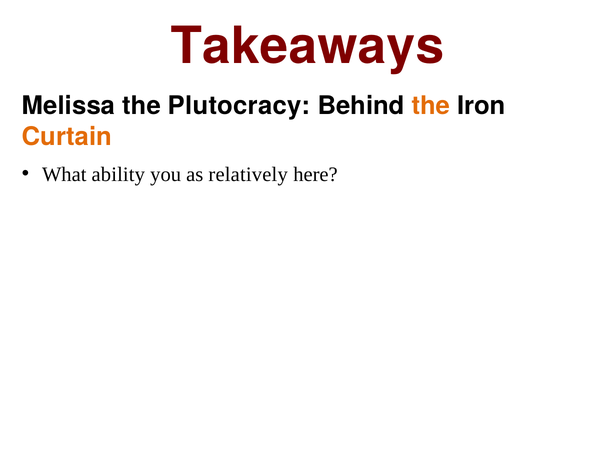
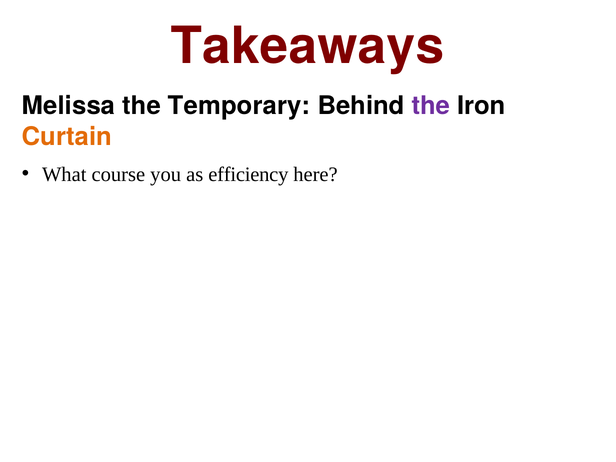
Plutocracy: Plutocracy -> Temporary
the at (431, 106) colour: orange -> purple
ability: ability -> course
relatively: relatively -> efficiency
